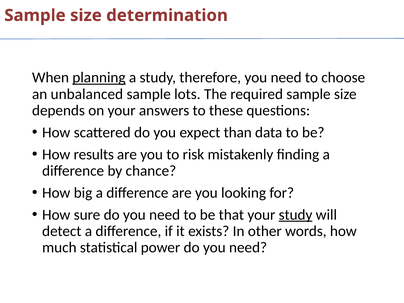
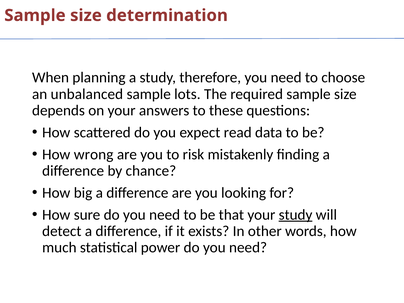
planning underline: present -> none
than: than -> read
results: results -> wrong
